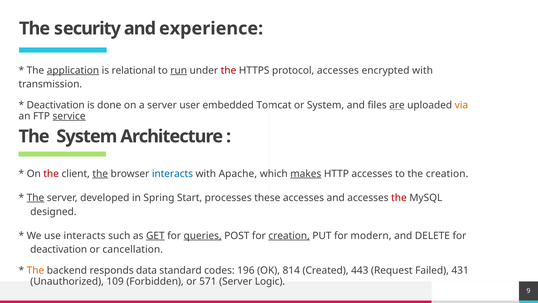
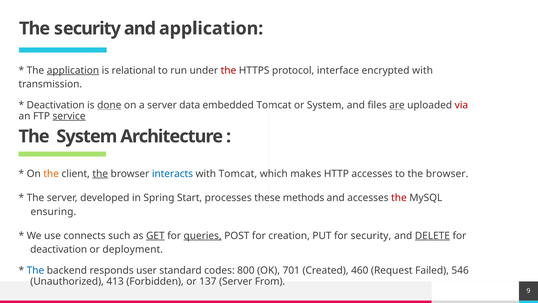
and experience: experience -> application
run underline: present -> none
protocol accesses: accesses -> interface
done underline: none -> present
user: user -> data
via colour: orange -> red
the at (51, 174) colour: red -> orange
with Apache: Apache -> Tomcat
makes underline: present -> none
to the creation: creation -> browser
The at (35, 198) underline: present -> none
these accesses: accesses -> methods
designed: designed -> ensuring
use interacts: interacts -> connects
creation at (289, 235) underline: present -> none
for modern: modern -> security
DELETE underline: none -> present
cancellation: cancellation -> deployment
The at (35, 270) colour: orange -> blue
data: data -> user
196: 196 -> 800
814: 814 -> 701
443: 443 -> 460
431: 431 -> 546
109: 109 -> 413
571: 571 -> 137
Logic: Logic -> From
